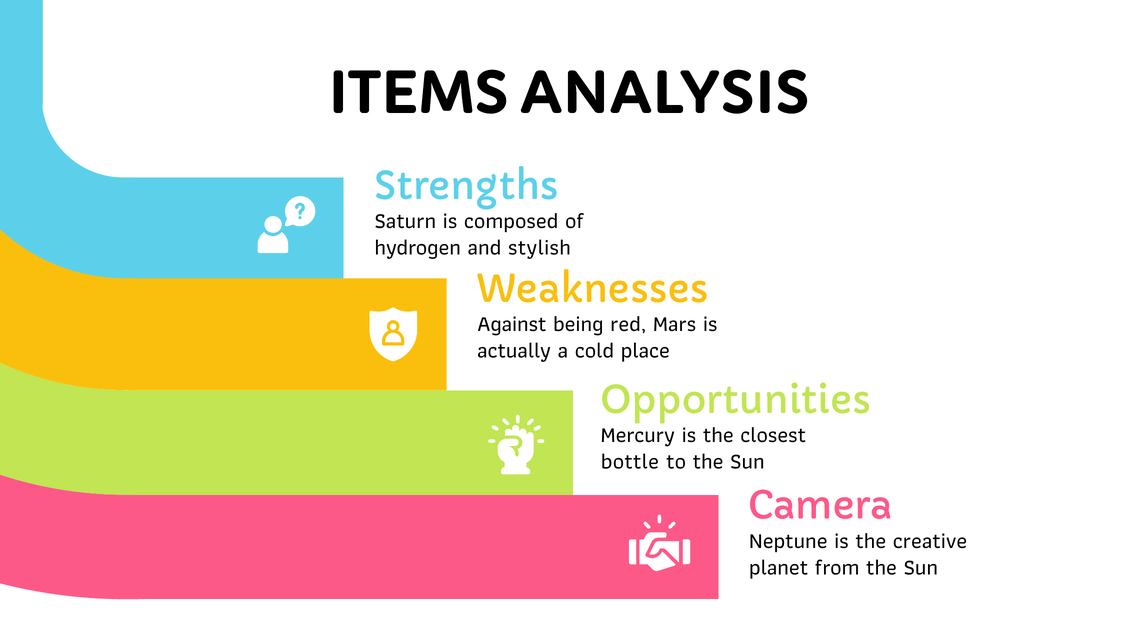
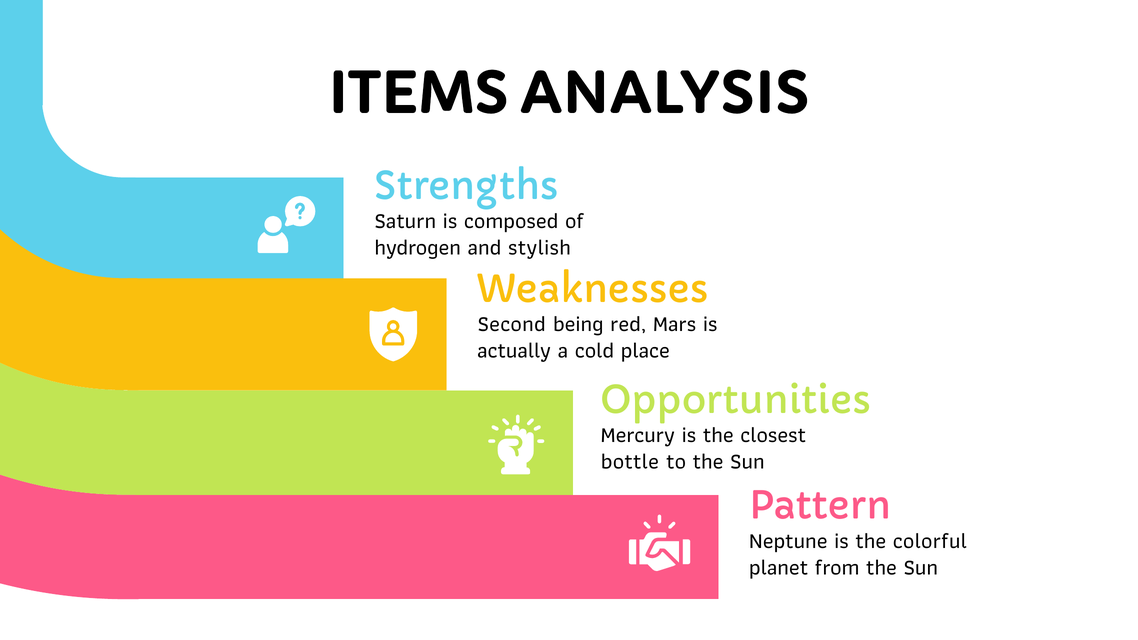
Against: Against -> Second
Camera: Camera -> Pattern
creative: creative -> colorful
